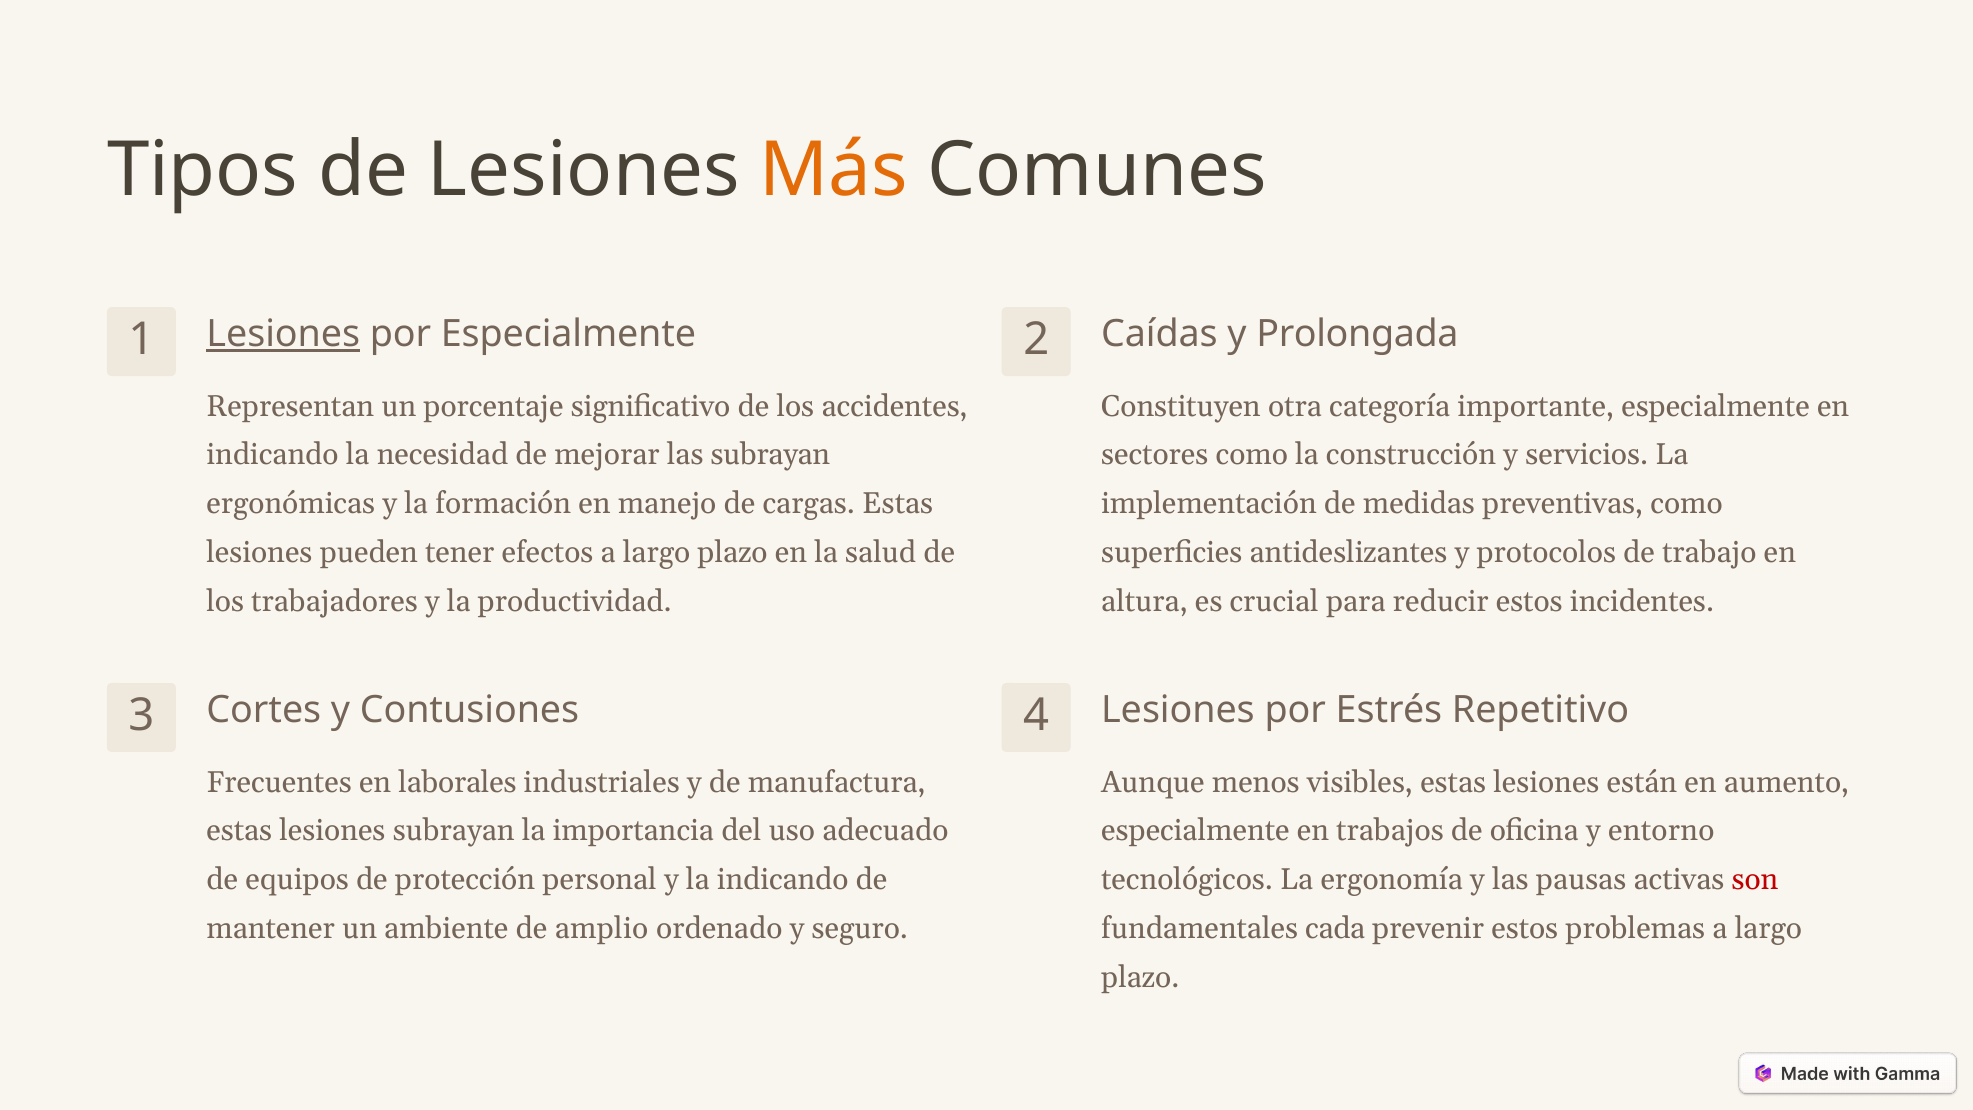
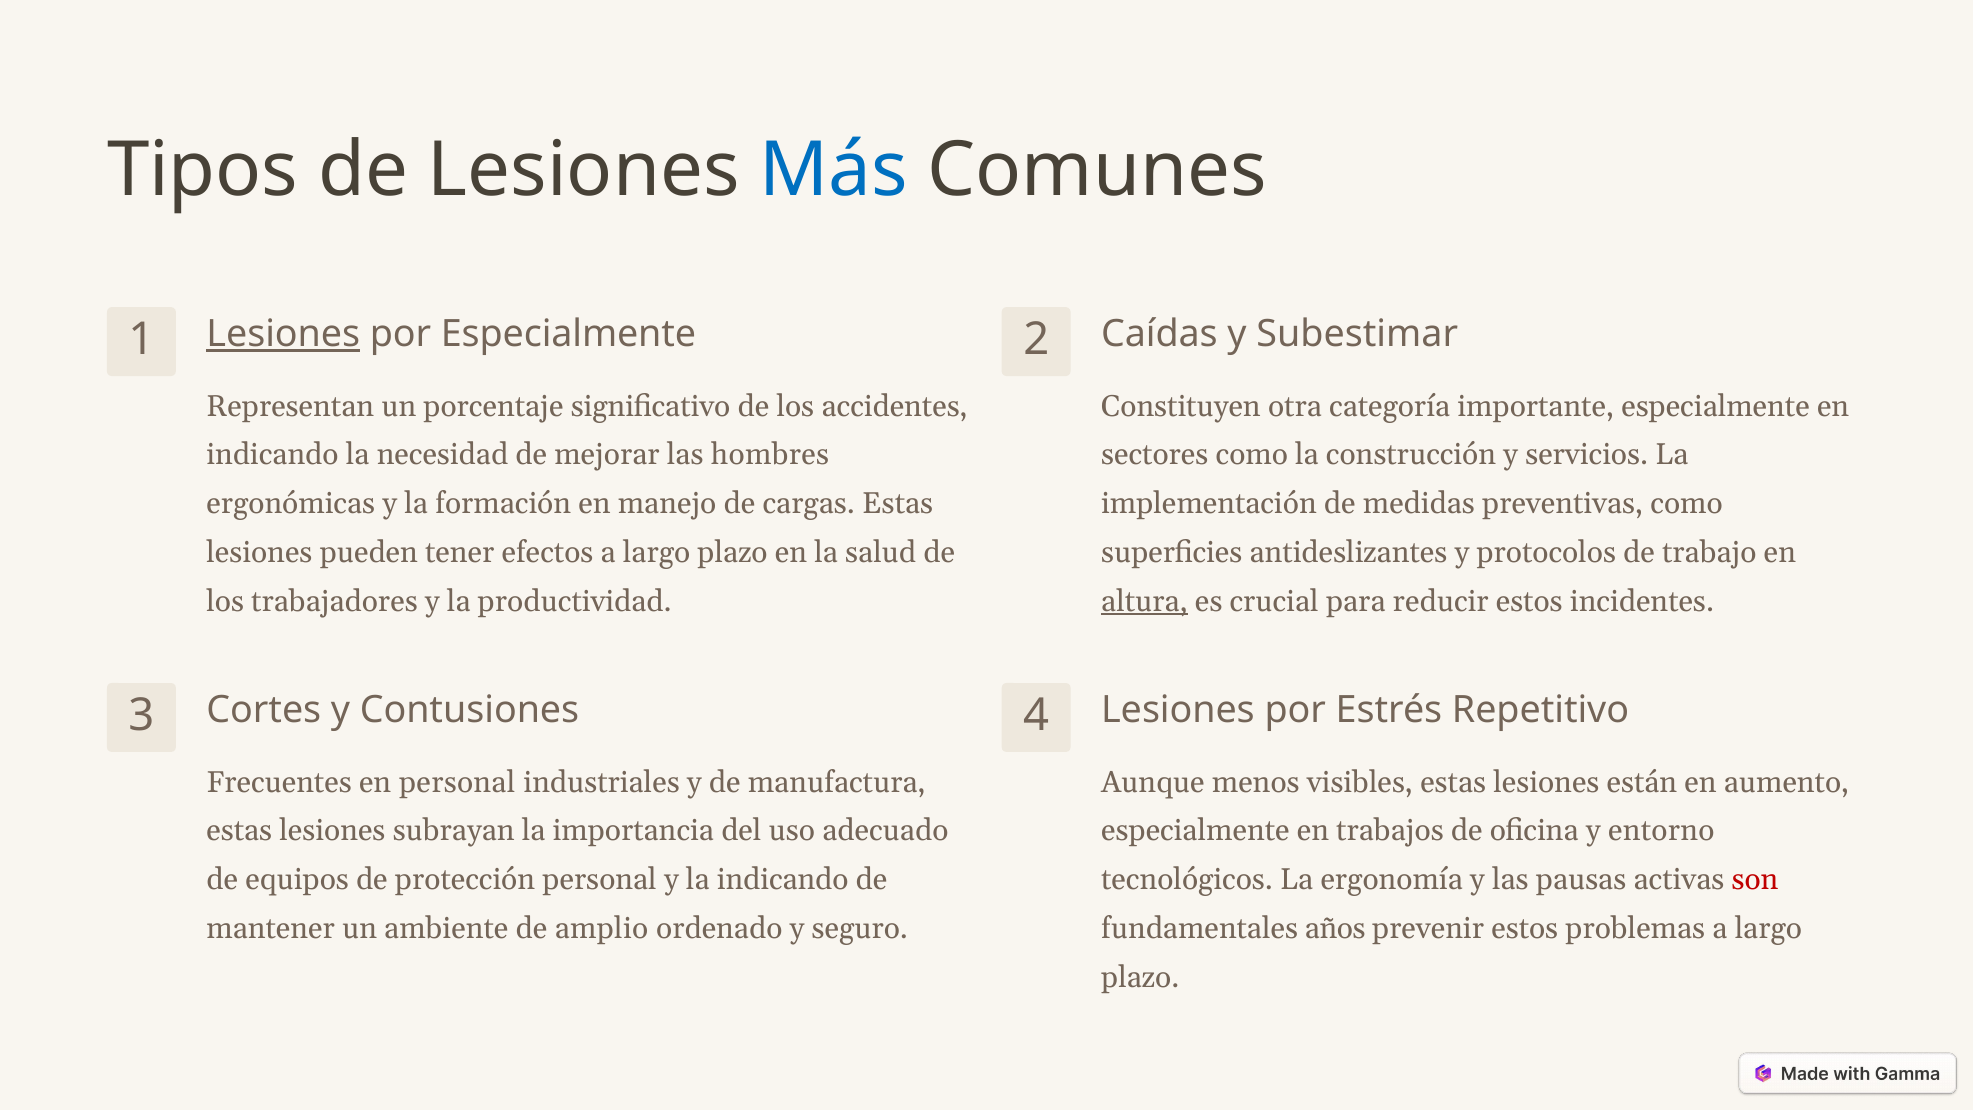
Más colour: orange -> blue
Prolongada: Prolongada -> Subestimar
las subrayan: subrayan -> hombres
altura underline: none -> present
en laborales: laborales -> personal
cada: cada -> años
